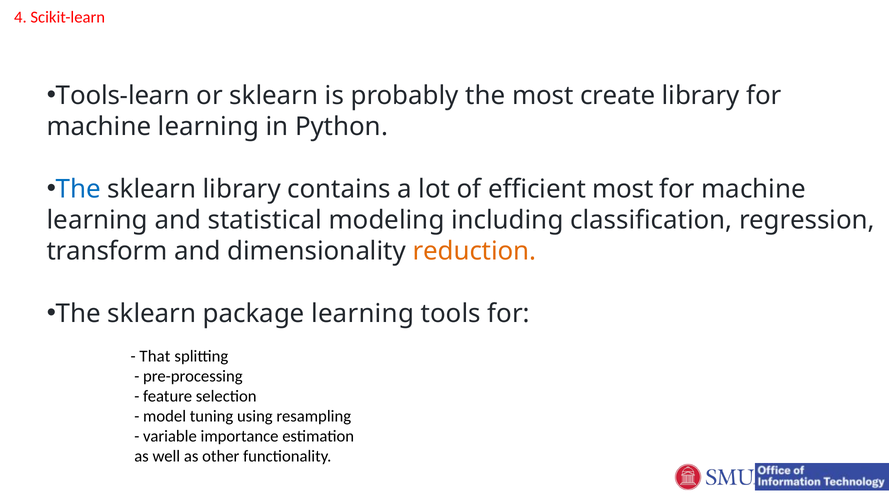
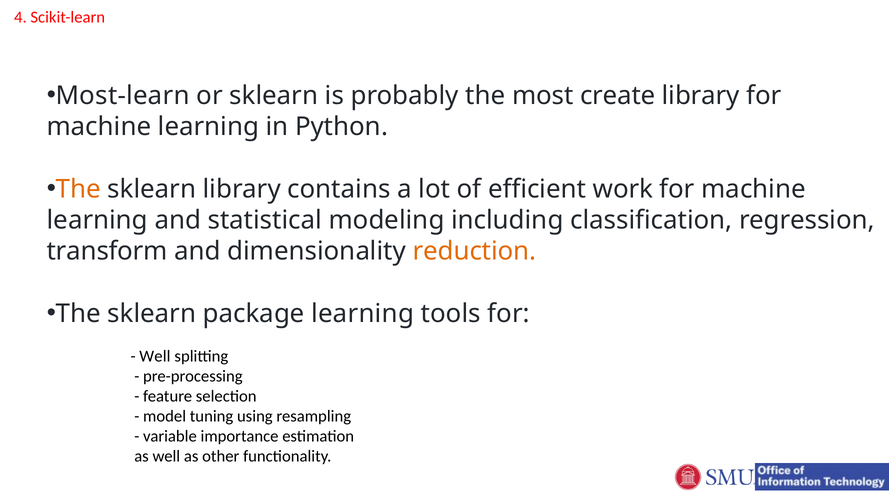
Tools-learn: Tools-learn -> Most-learn
The at (78, 189) colour: blue -> orange
efficient most: most -> work
That at (155, 356): That -> Well
